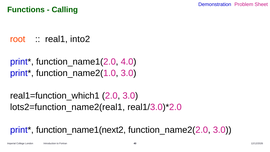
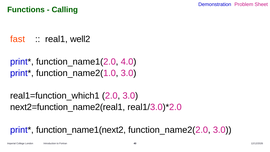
root: root -> fast
into2: into2 -> well2
lots2=function_name2(real1: lots2=function_name2(real1 -> next2=function_name2(real1
